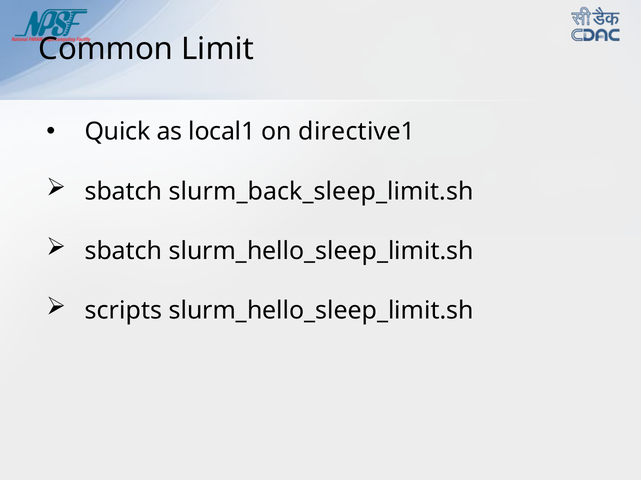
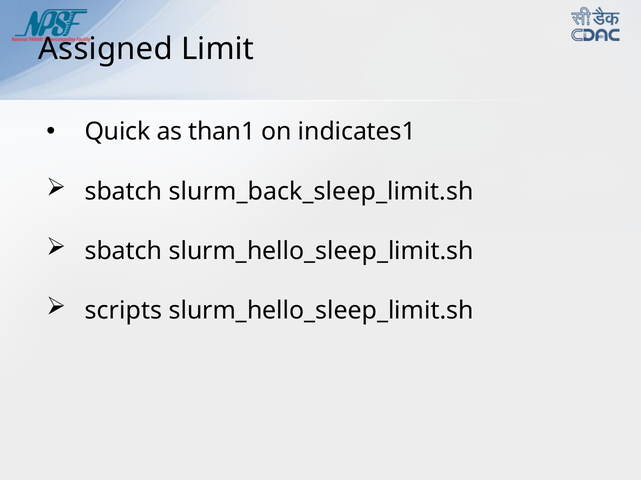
Common: Common -> Assigned
local1: local1 -> than1
directive1: directive1 -> indicates1
